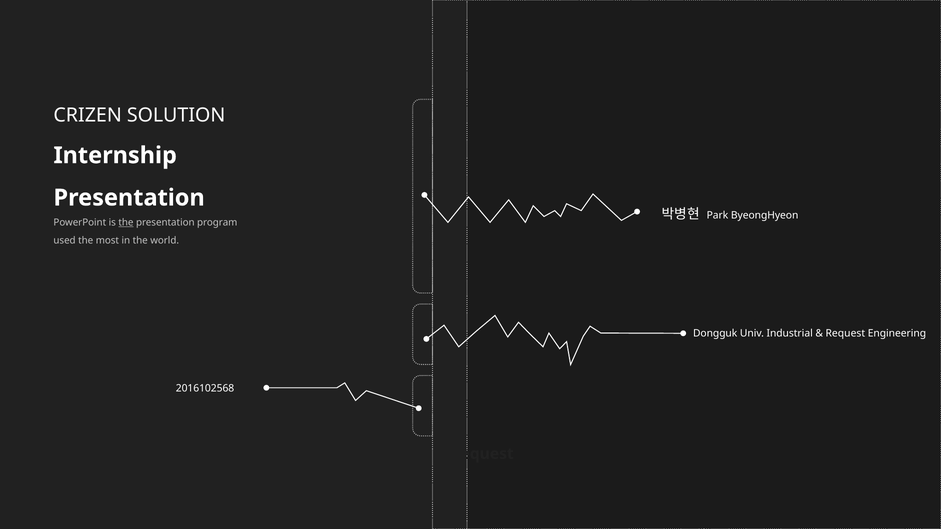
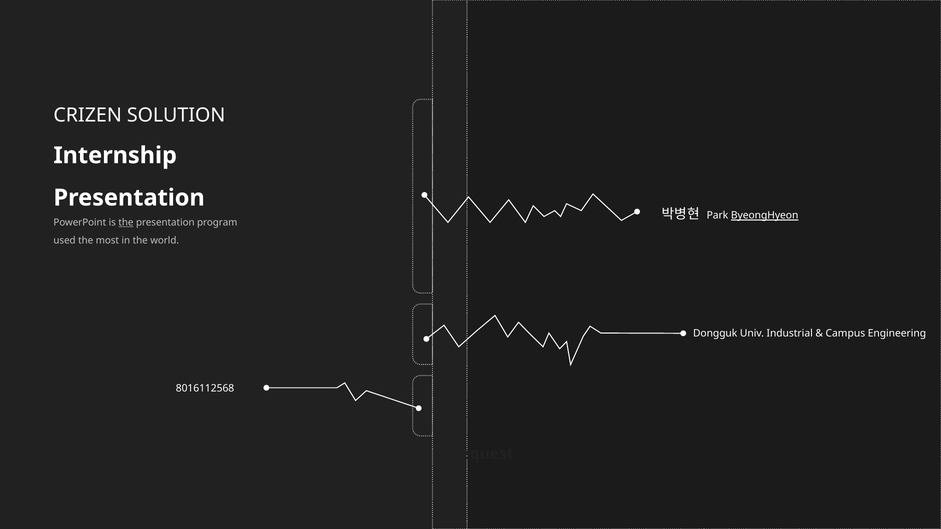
ByeongHyeon underline: none -> present
Request at (845, 333): Request -> Campus
2016102568: 2016102568 -> 8016112568
